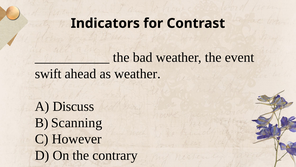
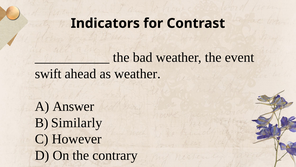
Discuss: Discuss -> Answer
Scanning: Scanning -> Similarly
